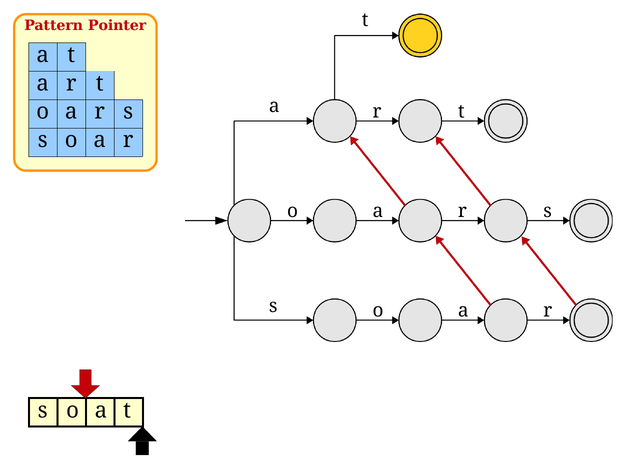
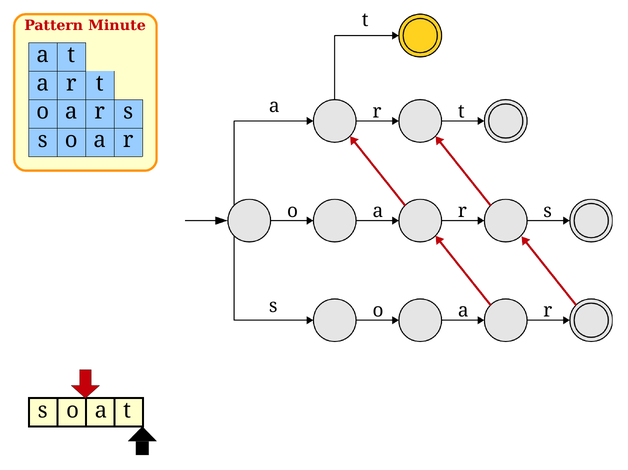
Pointer: Pointer -> Minute
